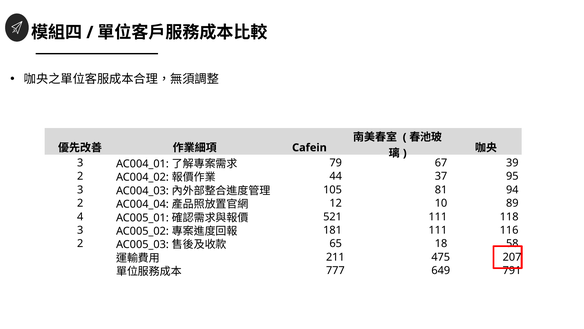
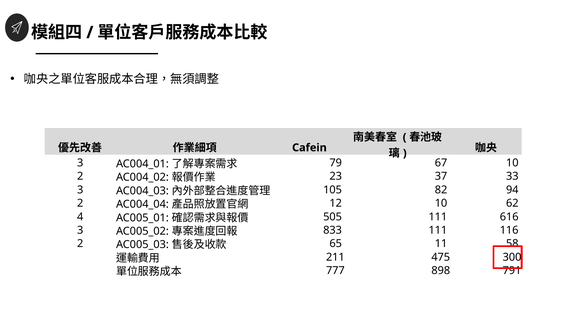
67 39: 39 -> 10
44: 44 -> 23
95: 95 -> 33
81: 81 -> 82
89: 89 -> 62
521: 521 -> 505
118: 118 -> 616
181: 181 -> 833
18: 18 -> 11
207: 207 -> 300
649: 649 -> 898
